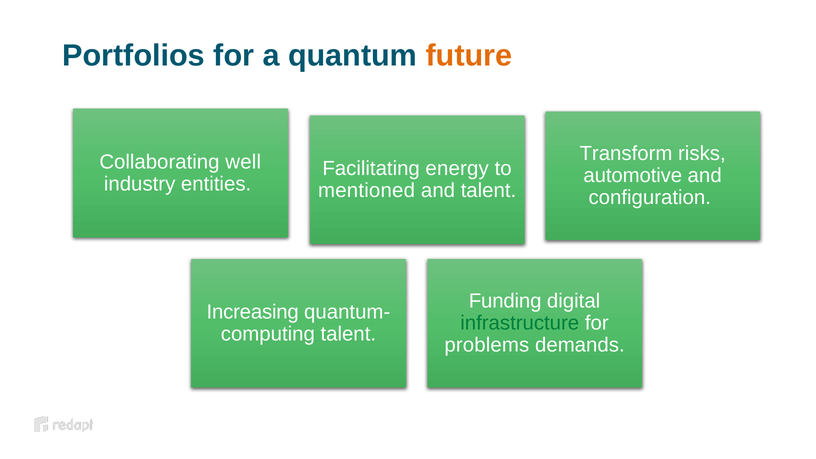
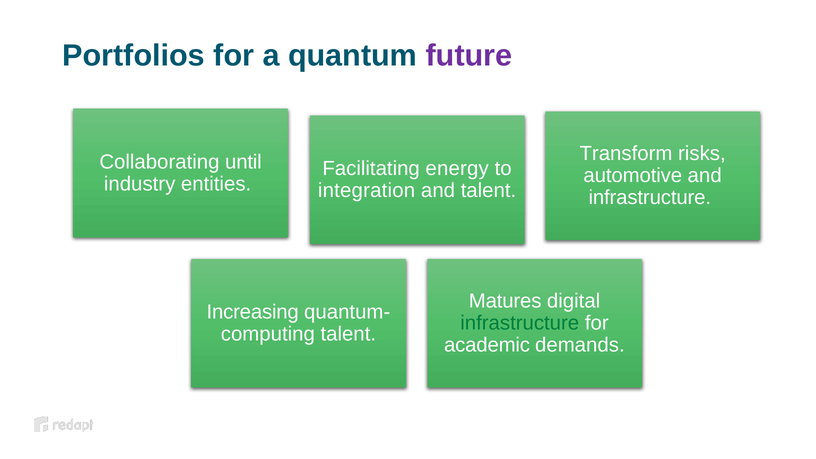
future colour: orange -> purple
well: well -> until
mentioned: mentioned -> integration
configuration at (650, 198): configuration -> infrastructure
Funding: Funding -> Matures
problems: problems -> academic
